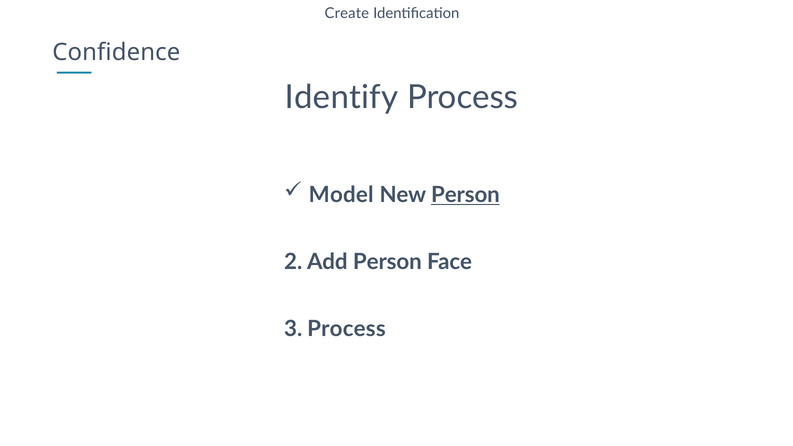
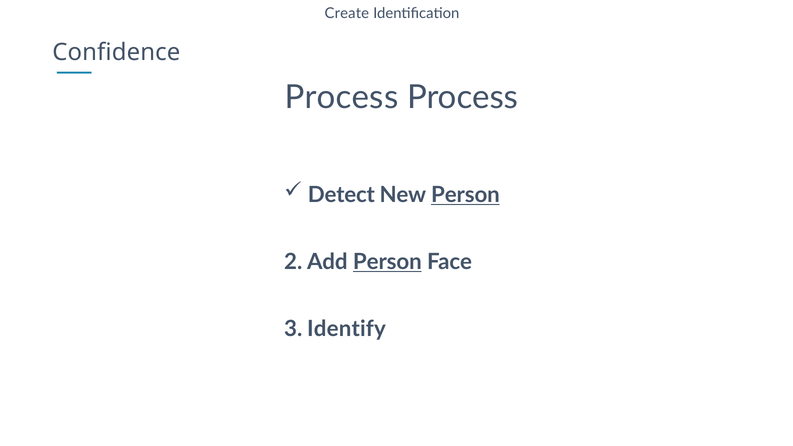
Identify at (341, 97): Identify -> Process
Model: Model -> Detect
Person at (387, 262) underline: none -> present
3 Process: Process -> Identify
